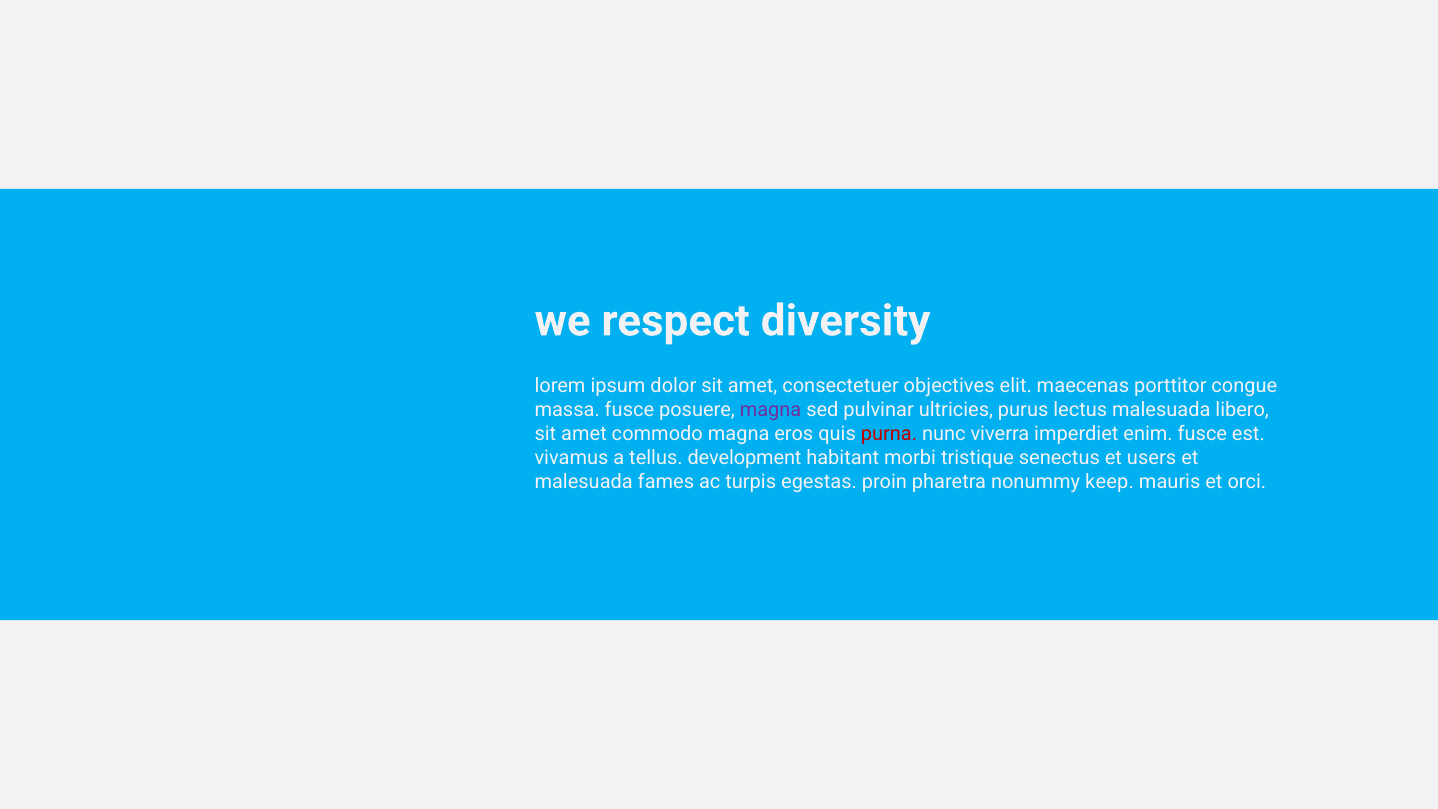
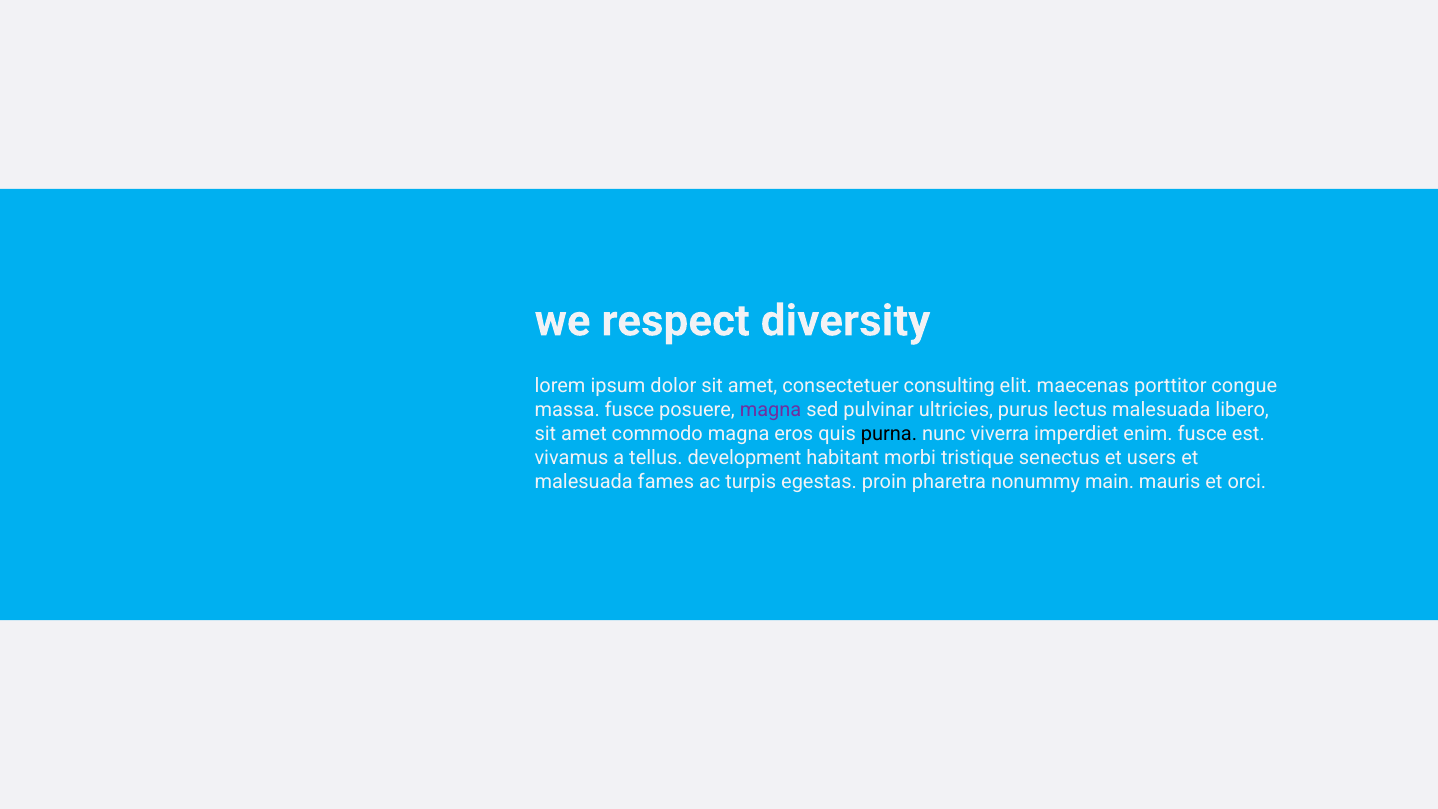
objectives: objectives -> consulting
purna colour: red -> black
keep: keep -> main
